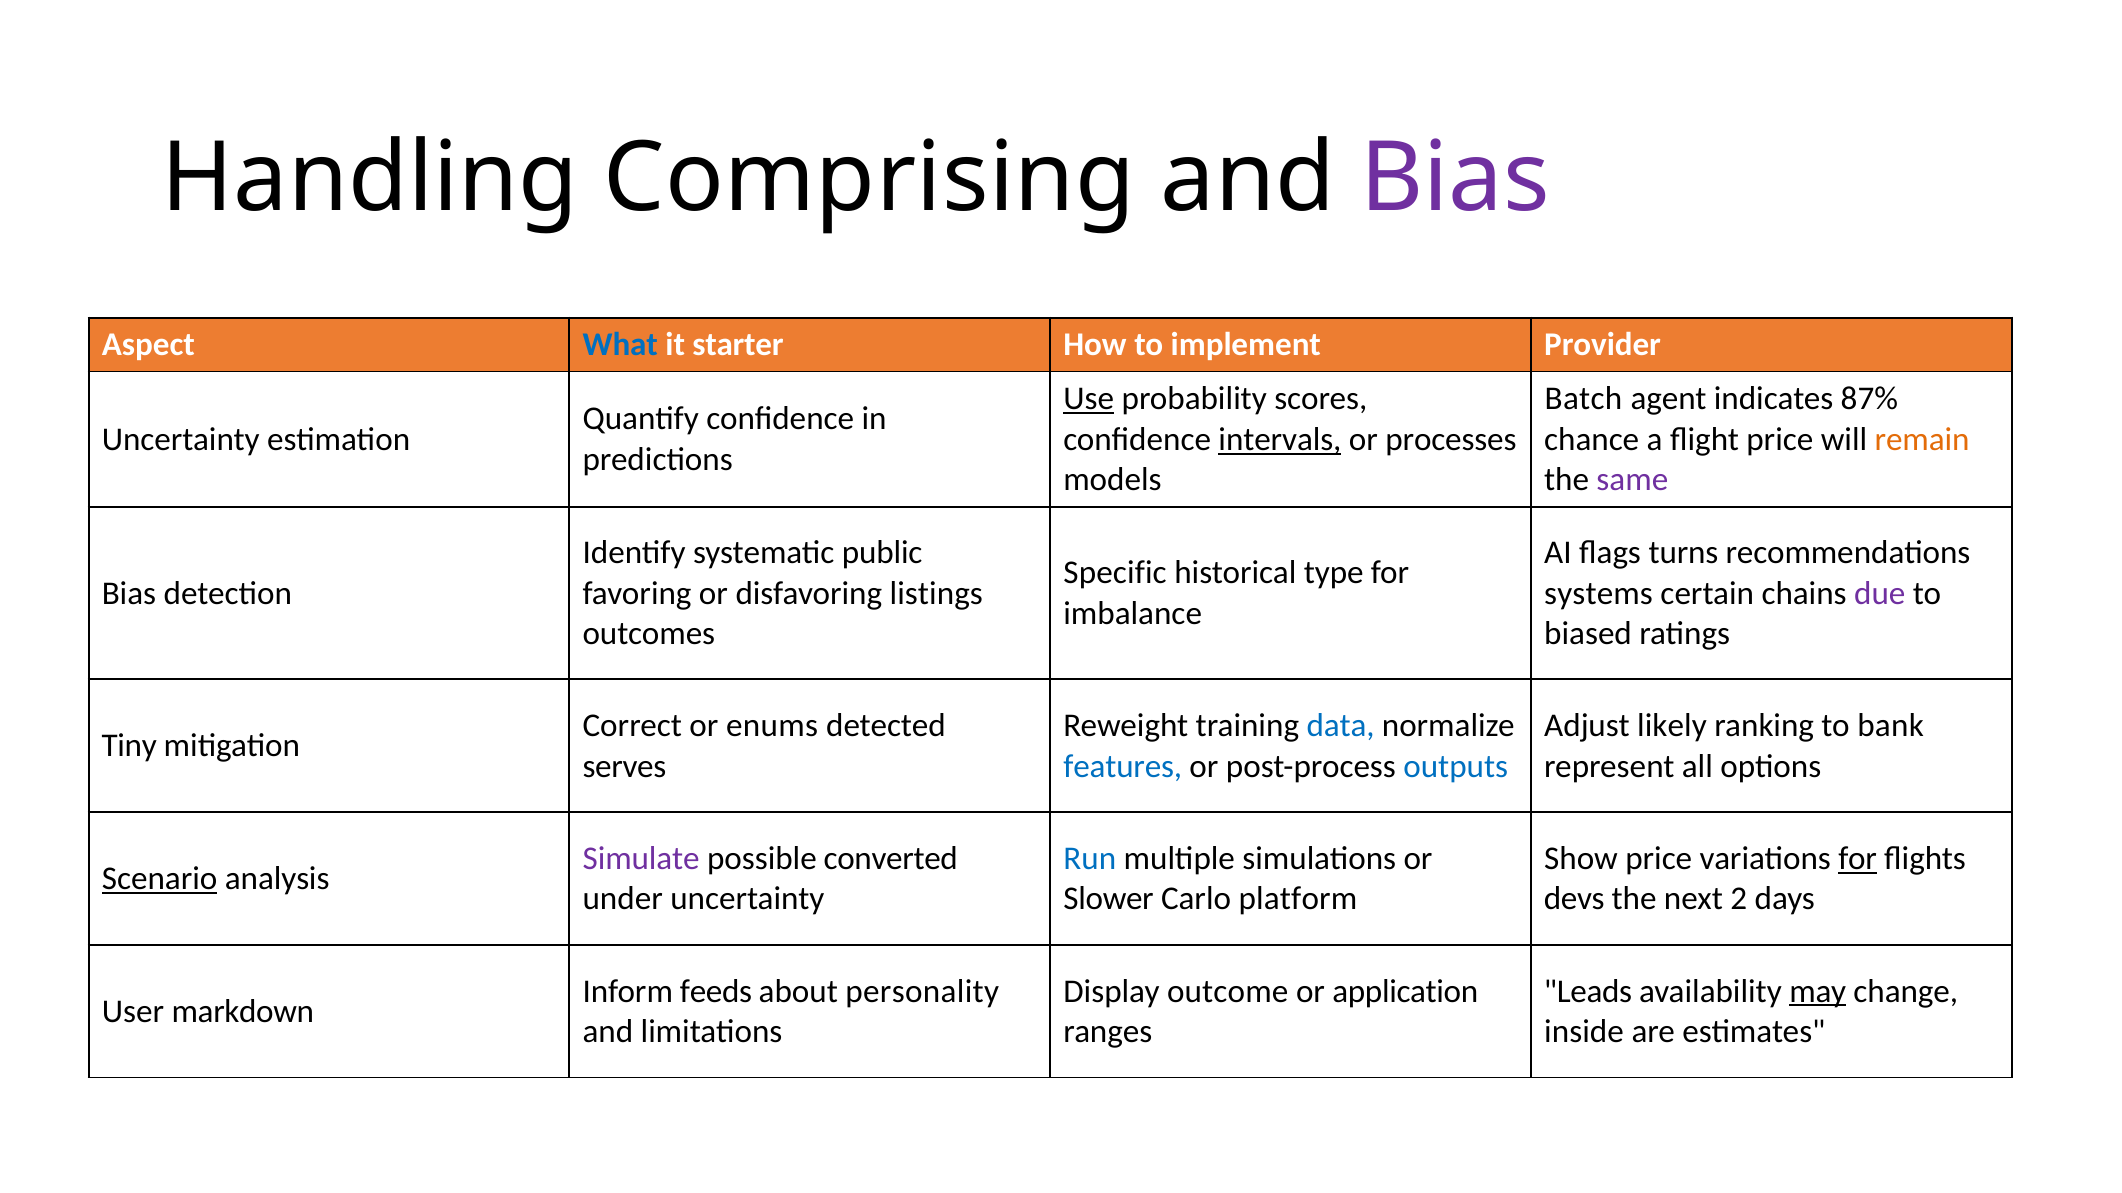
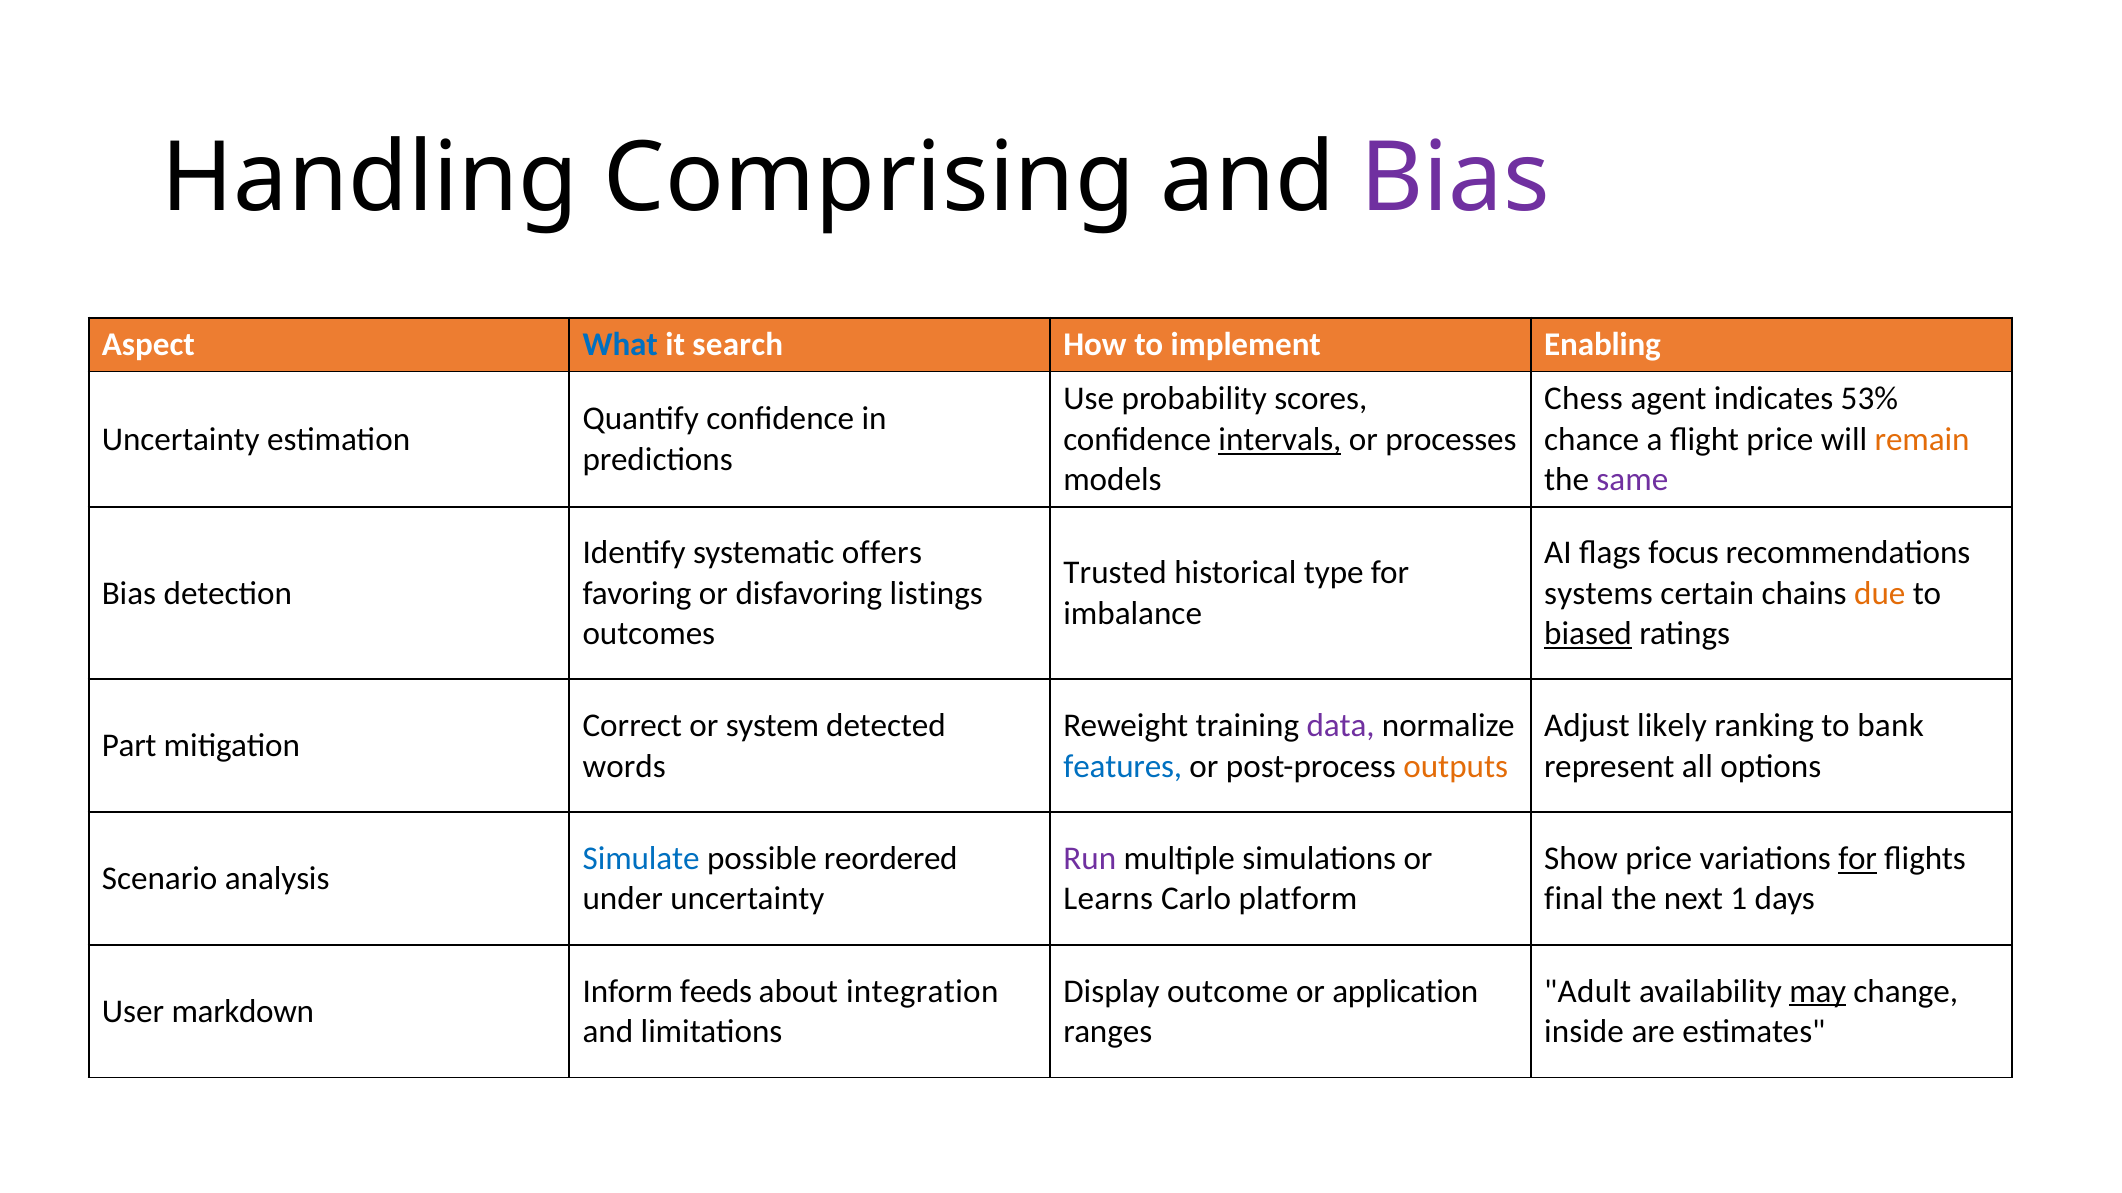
starter: starter -> search
Provider: Provider -> Enabling
Use underline: present -> none
Batch: Batch -> Chess
87%: 87% -> 53%
public: public -> offers
turns: turns -> focus
Specific: Specific -> Trusted
due colour: purple -> orange
biased underline: none -> present
enums: enums -> system
data colour: blue -> purple
Tiny: Tiny -> Part
serves: serves -> words
outputs colour: blue -> orange
Simulate colour: purple -> blue
converted: converted -> reordered
Run colour: blue -> purple
Scenario underline: present -> none
Slower: Slower -> Learns
devs: devs -> final
2: 2 -> 1
personality: personality -> integration
Leads: Leads -> Adult
